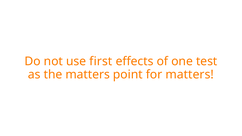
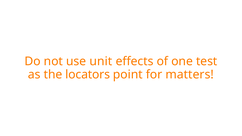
first: first -> unit
the matters: matters -> locators
